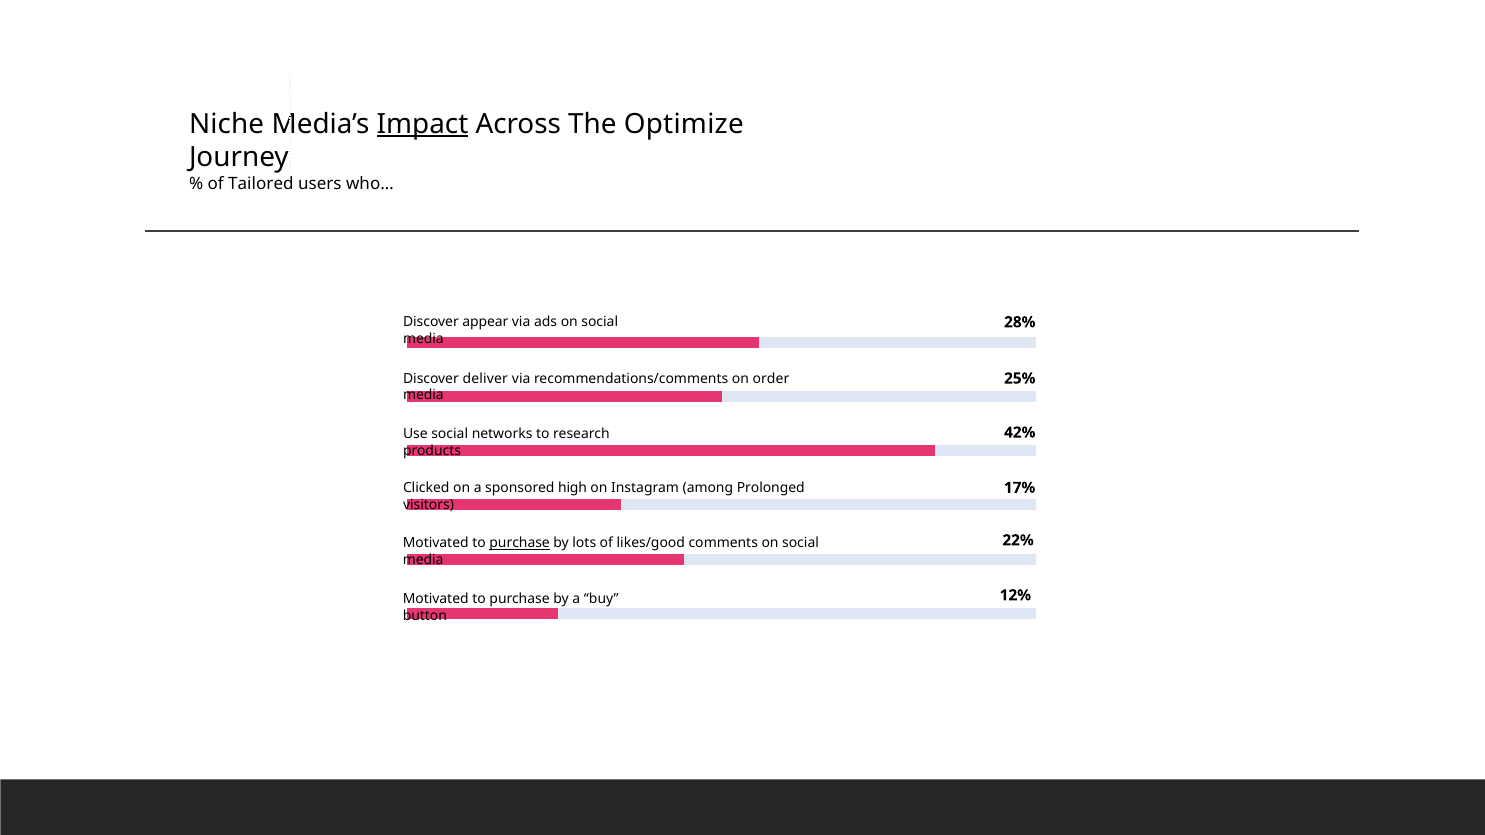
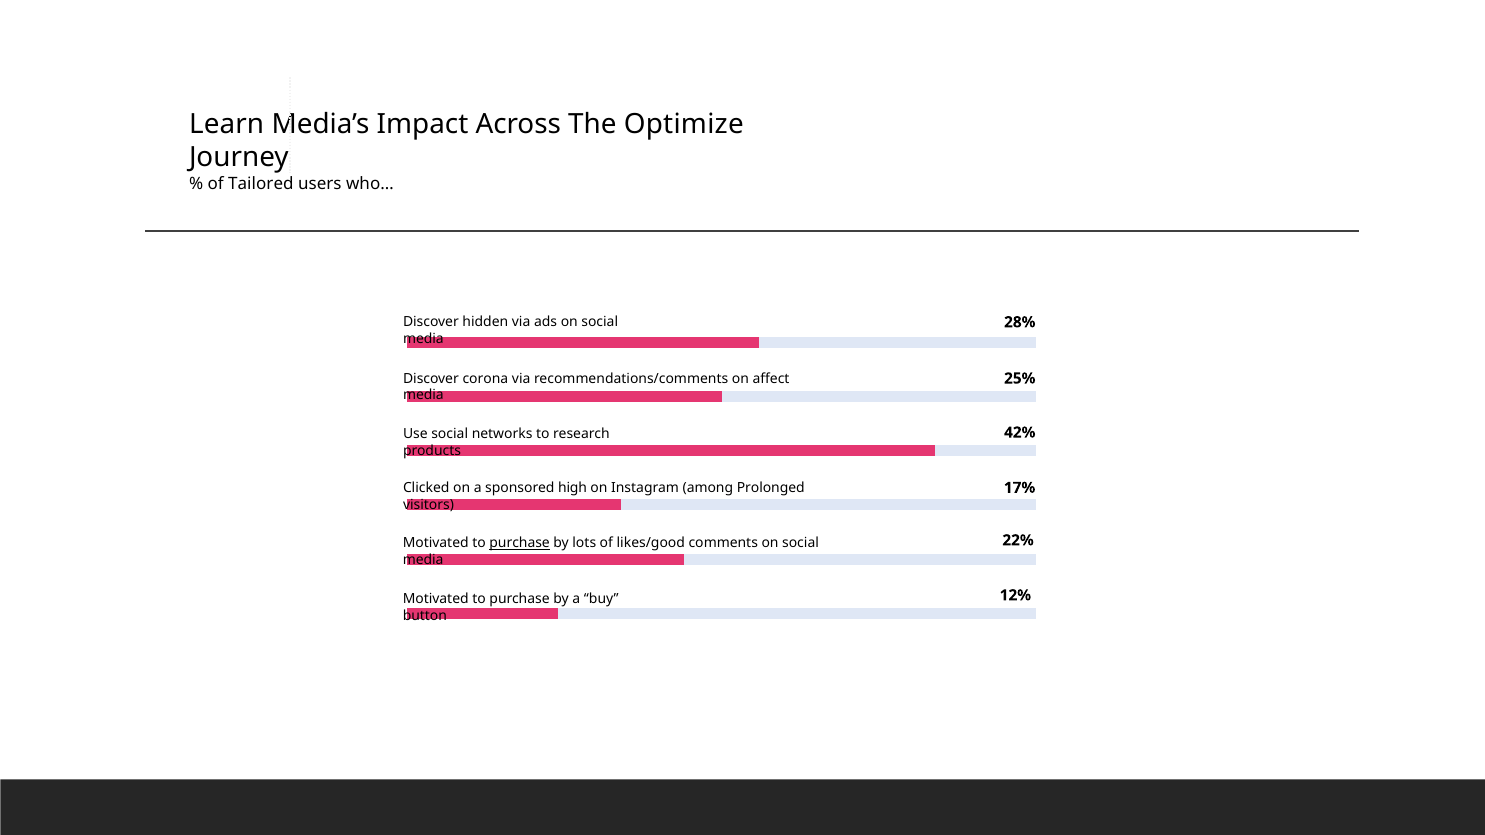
Niche: Niche -> Learn
Impact underline: present -> none
appear: appear -> hidden
deliver: deliver -> corona
order: order -> affect
